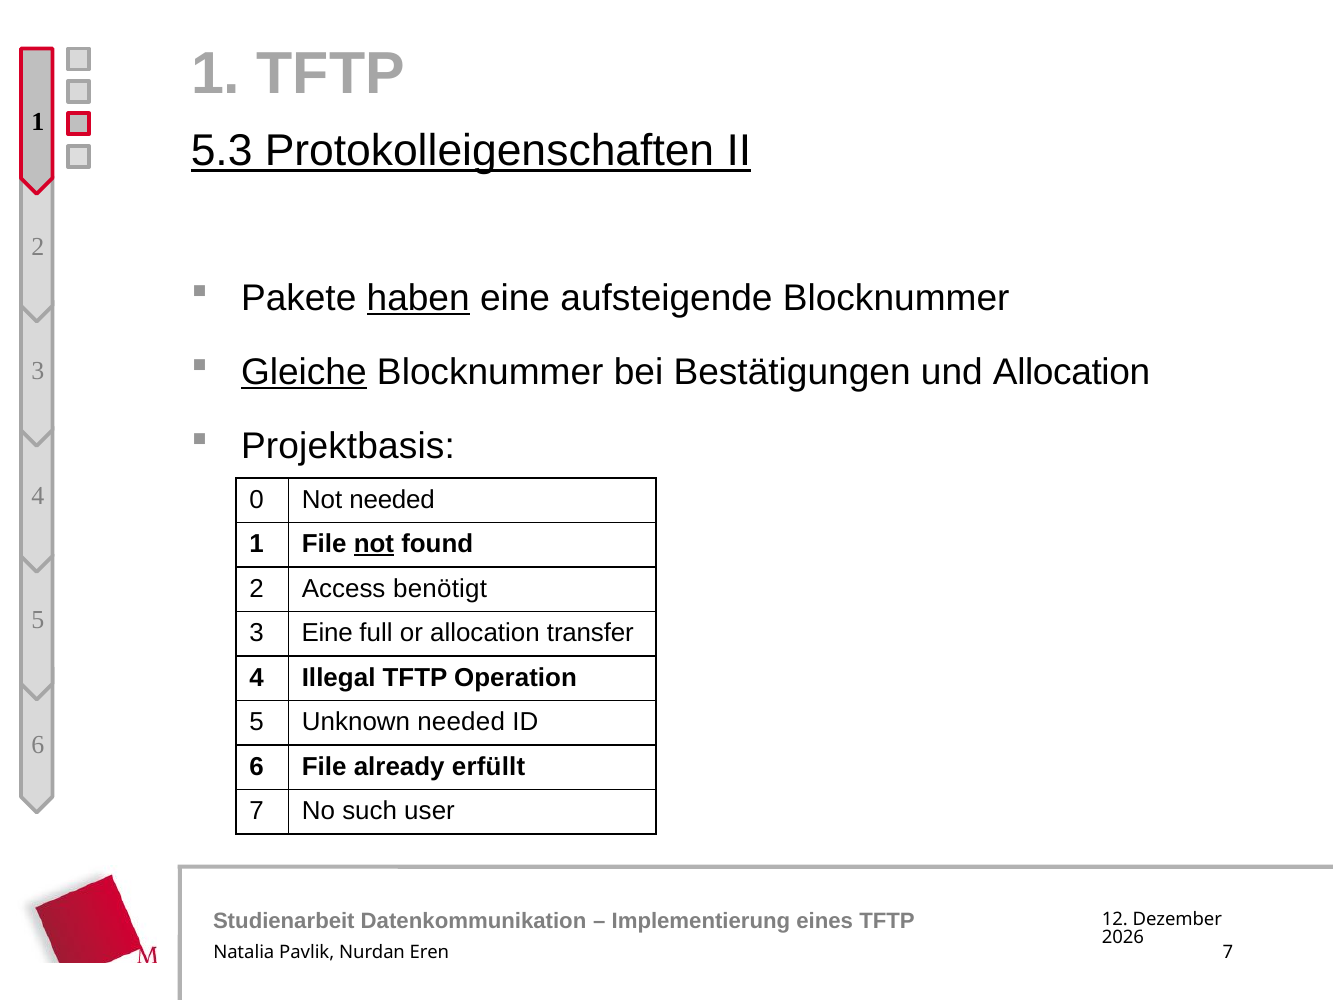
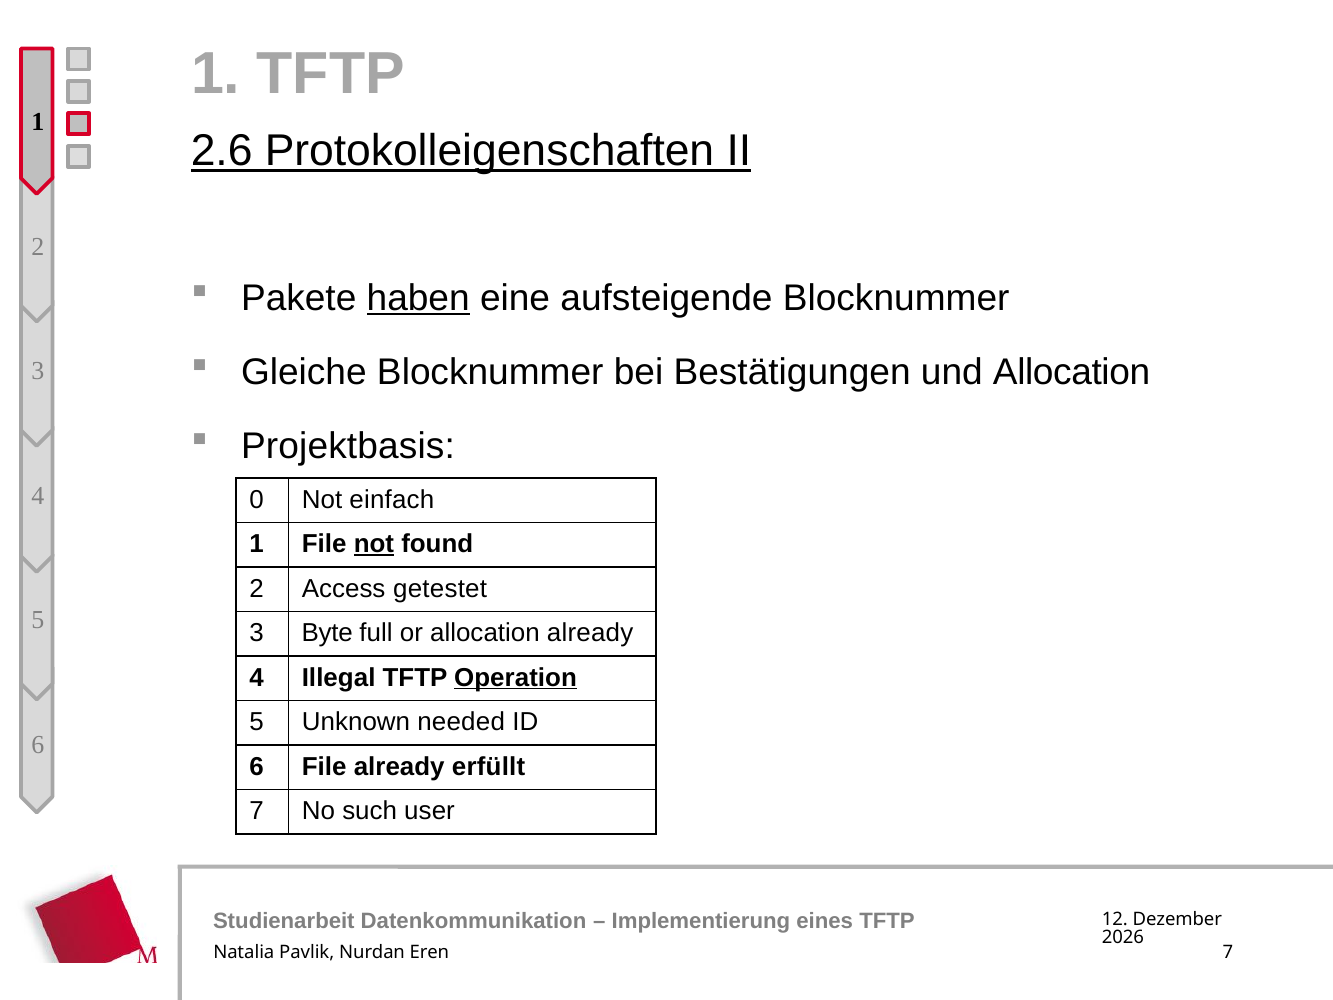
5.3: 5.3 -> 2.6
Gleiche underline: present -> none
Not needed: needed -> einfach
benötigt: benötigt -> getestet
3 Eine: Eine -> Byte
allocation transfer: transfer -> already
Operation underline: none -> present
